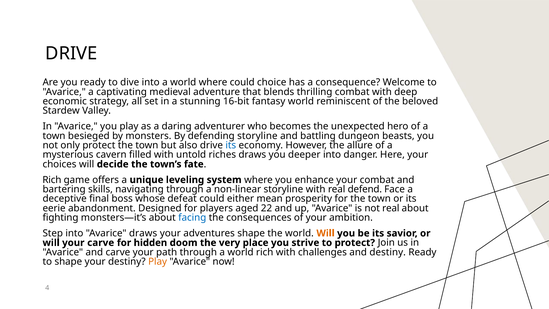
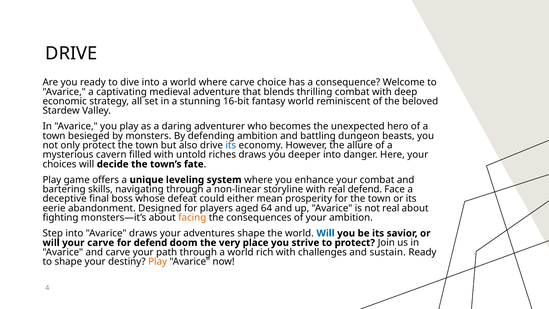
where could: could -> carve
defending storyline: storyline -> ambition
Rich at (52, 180): Rich -> Play
22: 22 -> 64
facing colour: blue -> orange
Will at (326, 233) colour: orange -> blue
for hidden: hidden -> defend
and destiny: destiny -> sustain
